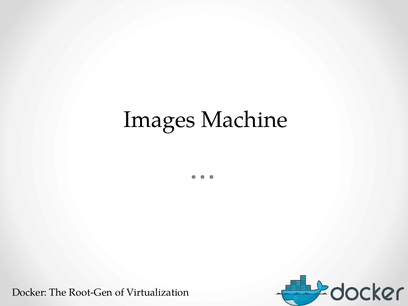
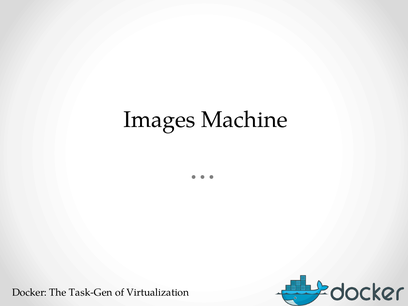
Root-Gen: Root-Gen -> Task-Gen
